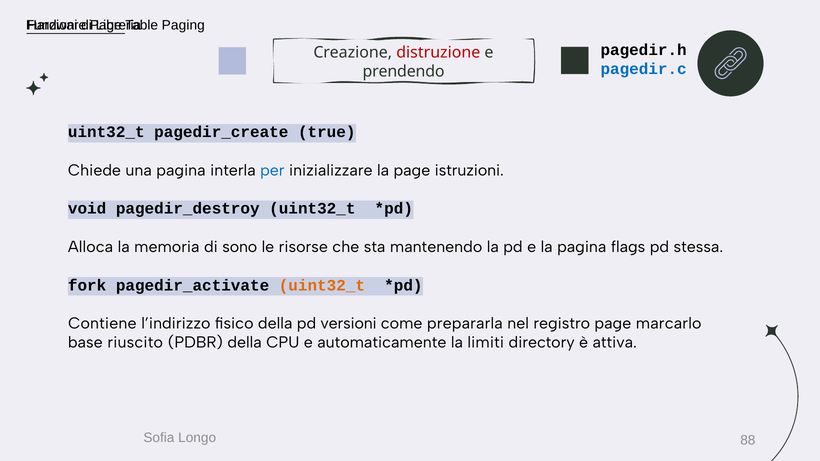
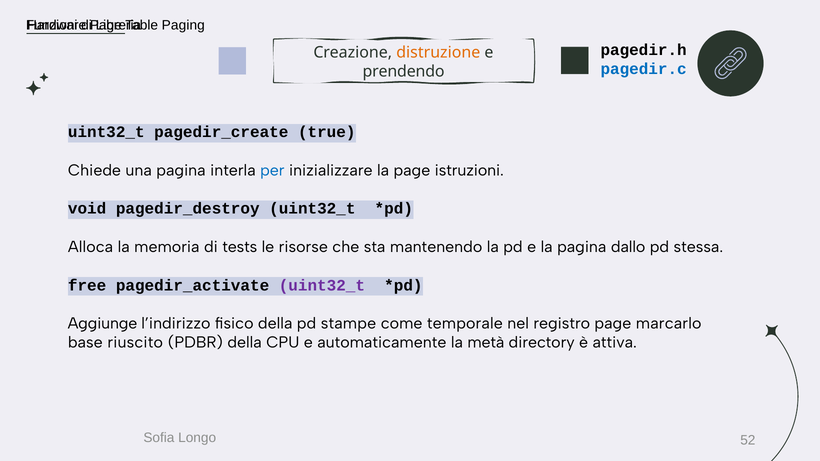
distruzione colour: red -> orange
sono: sono -> tests
flags: flags -> dallo
fork: fork -> free
uint32_t at (322, 285) colour: orange -> purple
Contiene: Contiene -> Aggiunge
versioni: versioni -> stampe
prepararla: prepararla -> temporale
limiti: limiti -> metà
88: 88 -> 52
